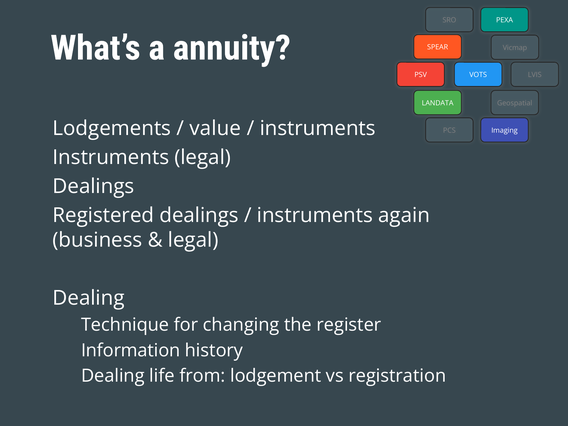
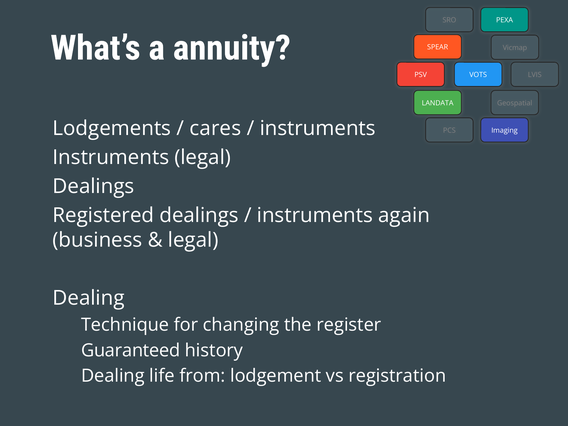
value: value -> cares
Information: Information -> Guaranteed
